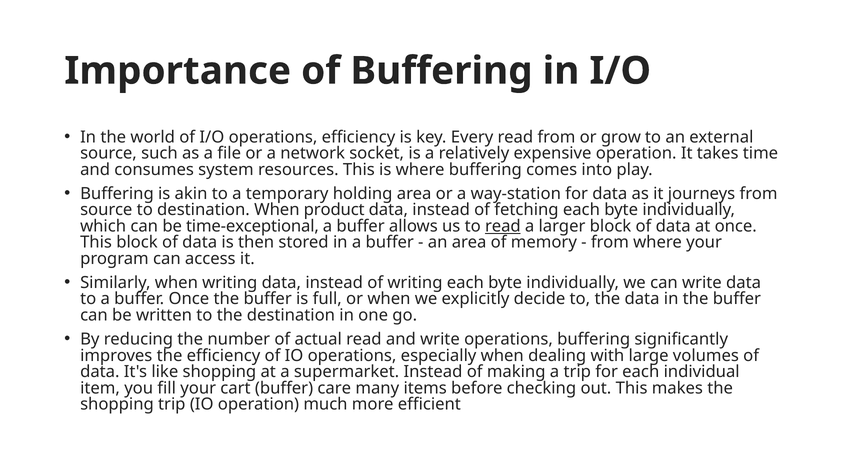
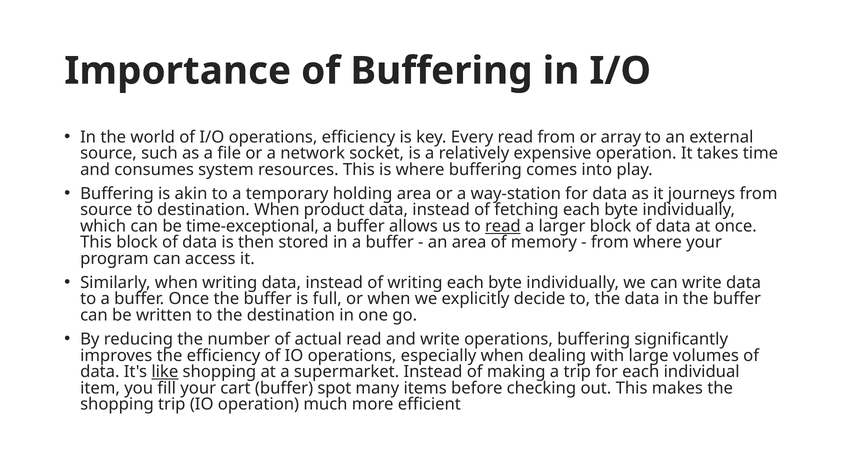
grow: grow -> array
like underline: none -> present
care: care -> spot
